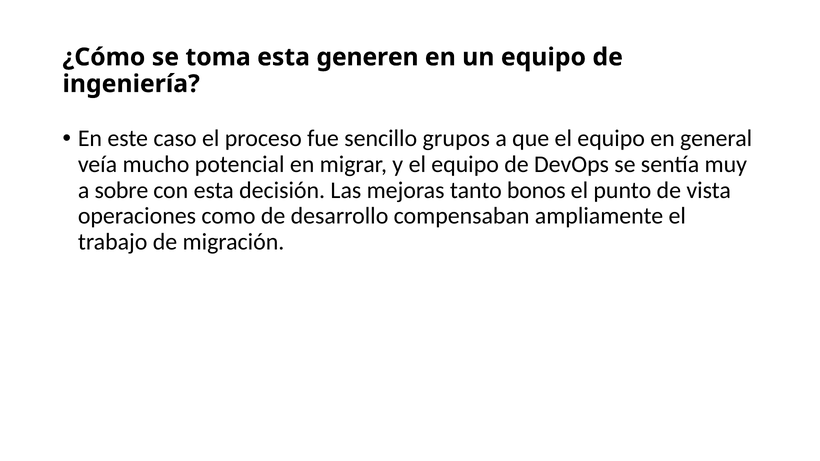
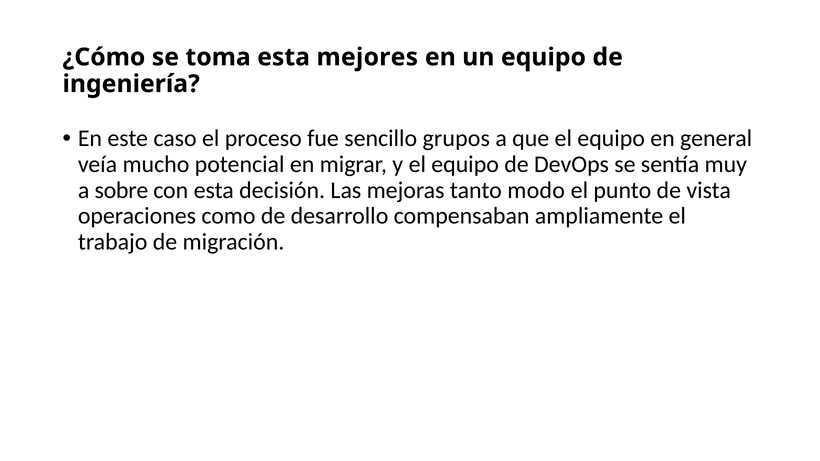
generen: generen -> mejores
bonos: bonos -> modo
